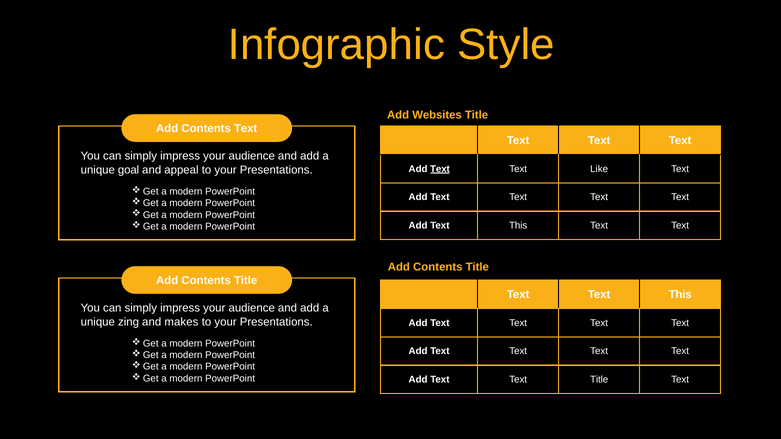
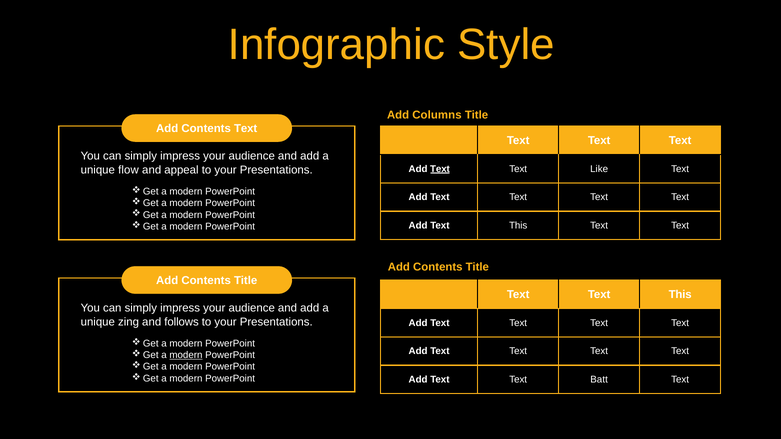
Websites: Websites -> Columns
goal: goal -> flow
makes: makes -> follows
modern at (186, 355) underline: none -> present
Text Title: Title -> Batt
